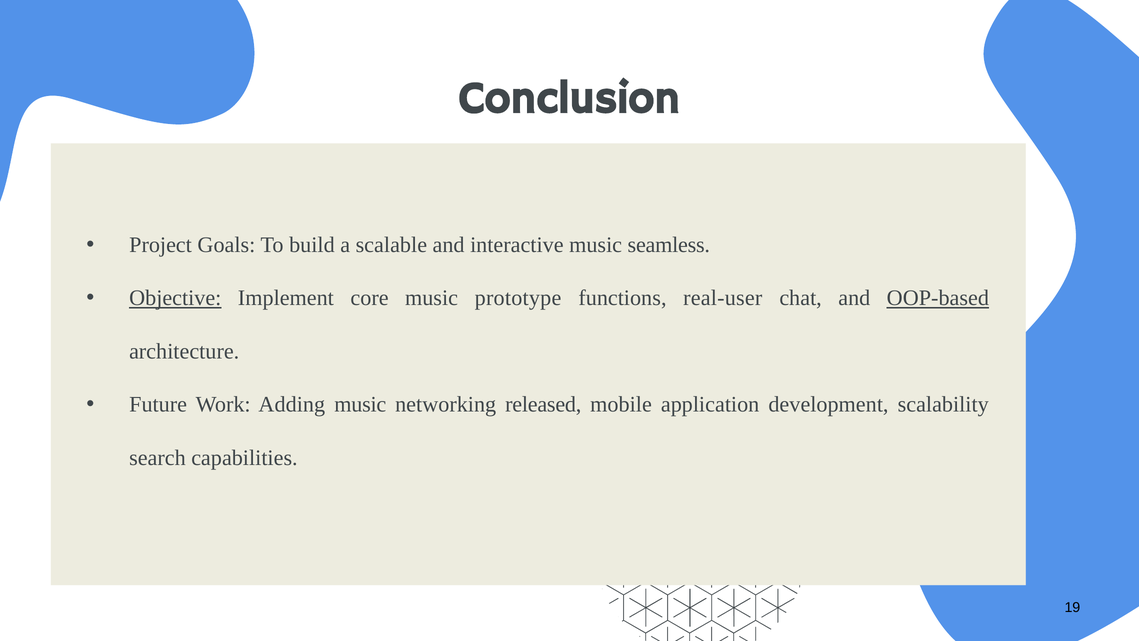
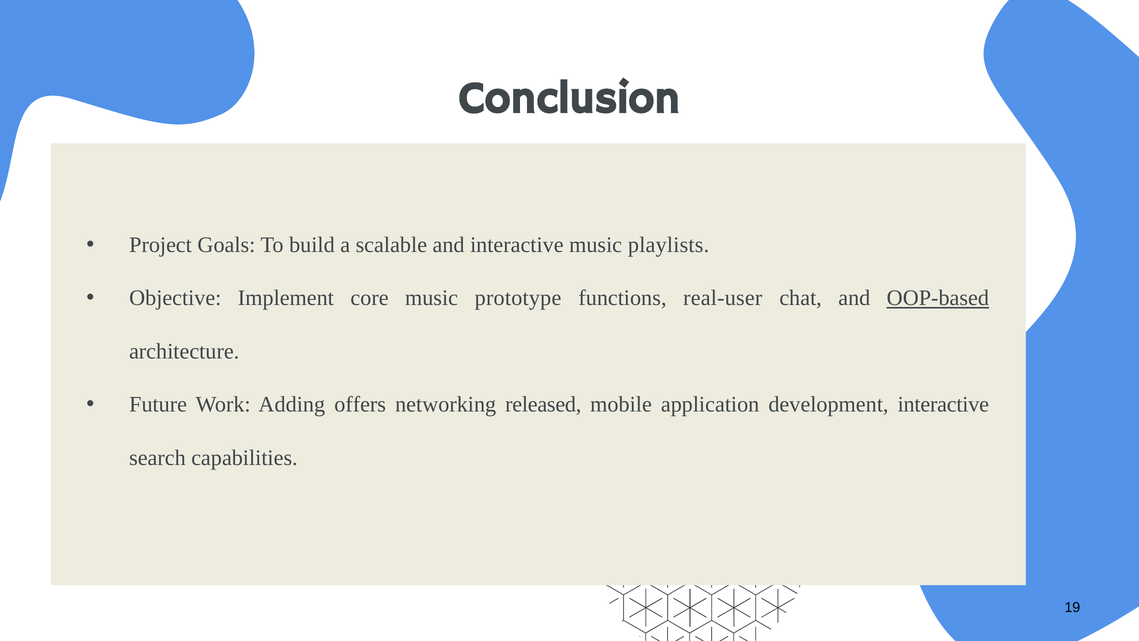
seamless: seamless -> playlists
Objective underline: present -> none
Adding music: music -> offers
development scalability: scalability -> interactive
